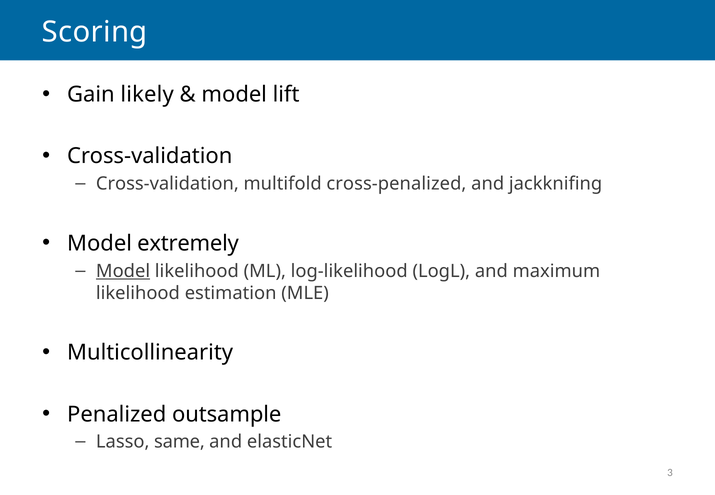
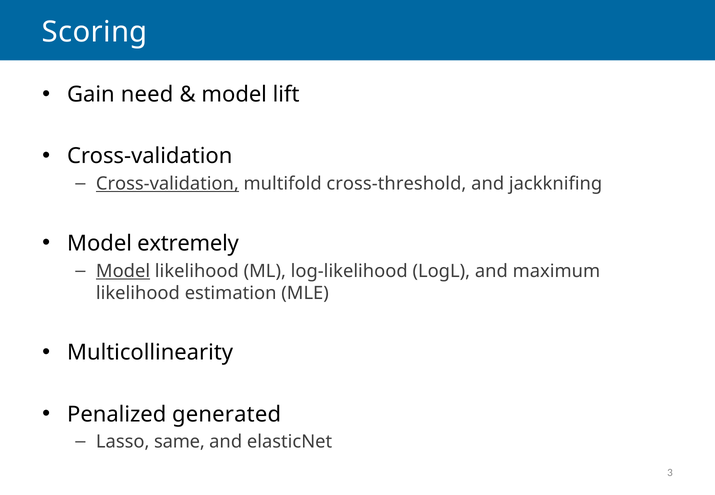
likely: likely -> need
Cross-validation at (167, 184) underline: none -> present
cross-penalized: cross-penalized -> cross-threshold
outsample: outsample -> generated
